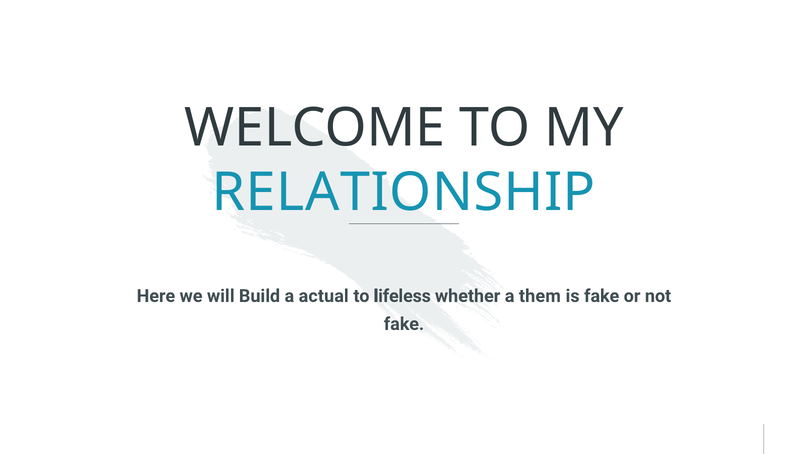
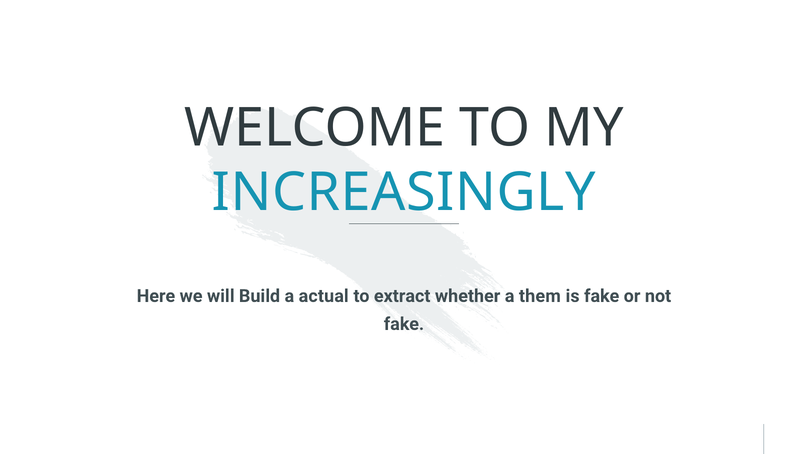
RELATIONSHIP: RELATIONSHIP -> INCREASINGLY
lifeless: lifeless -> extract
